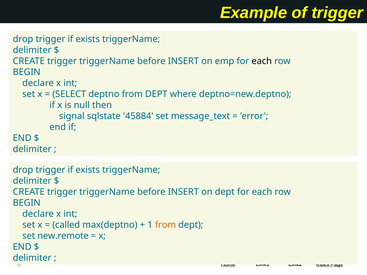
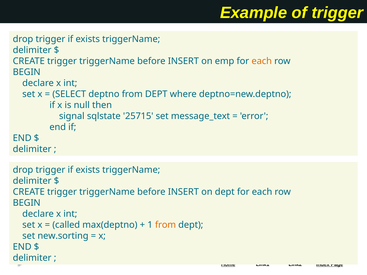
each at (262, 61) colour: black -> orange
45884: 45884 -> 25715
new.remote: new.remote -> new.sorting
